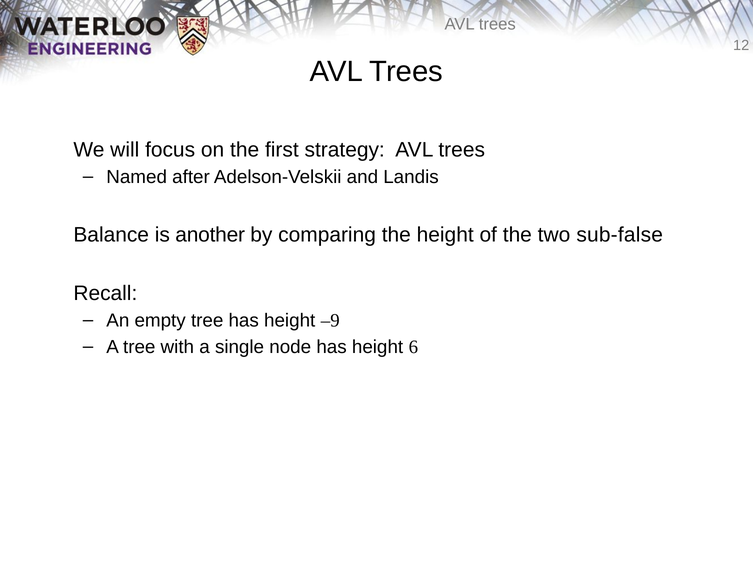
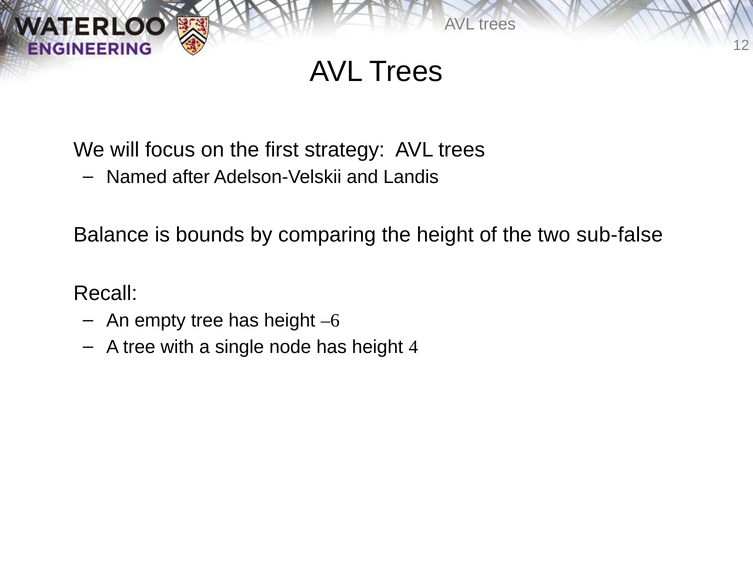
another: another -> bounds
–9: –9 -> –6
6: 6 -> 4
